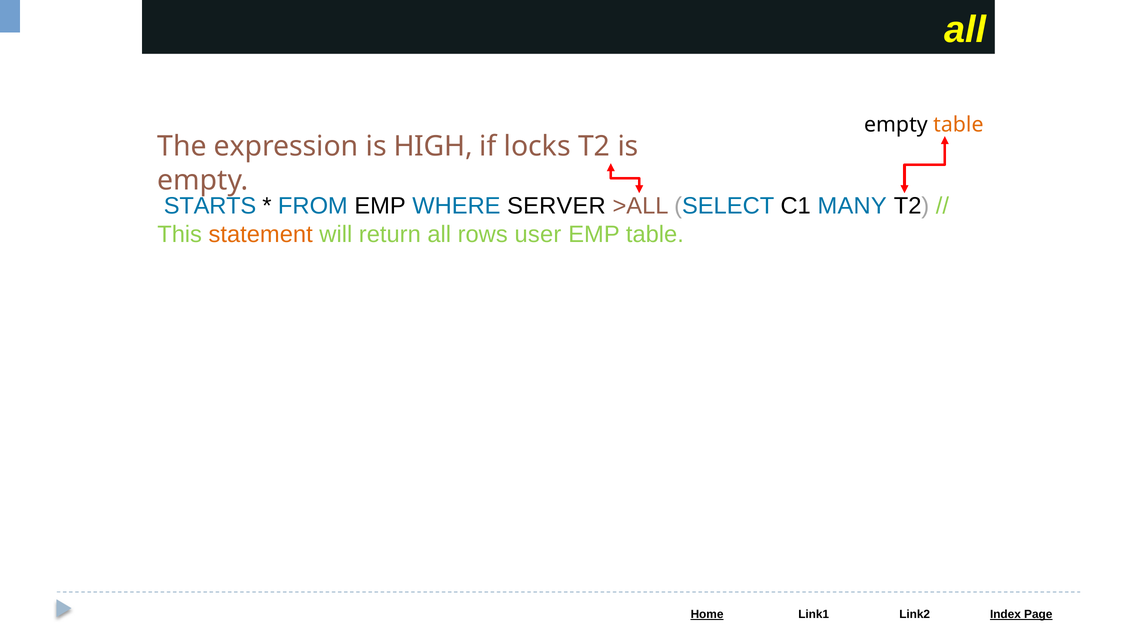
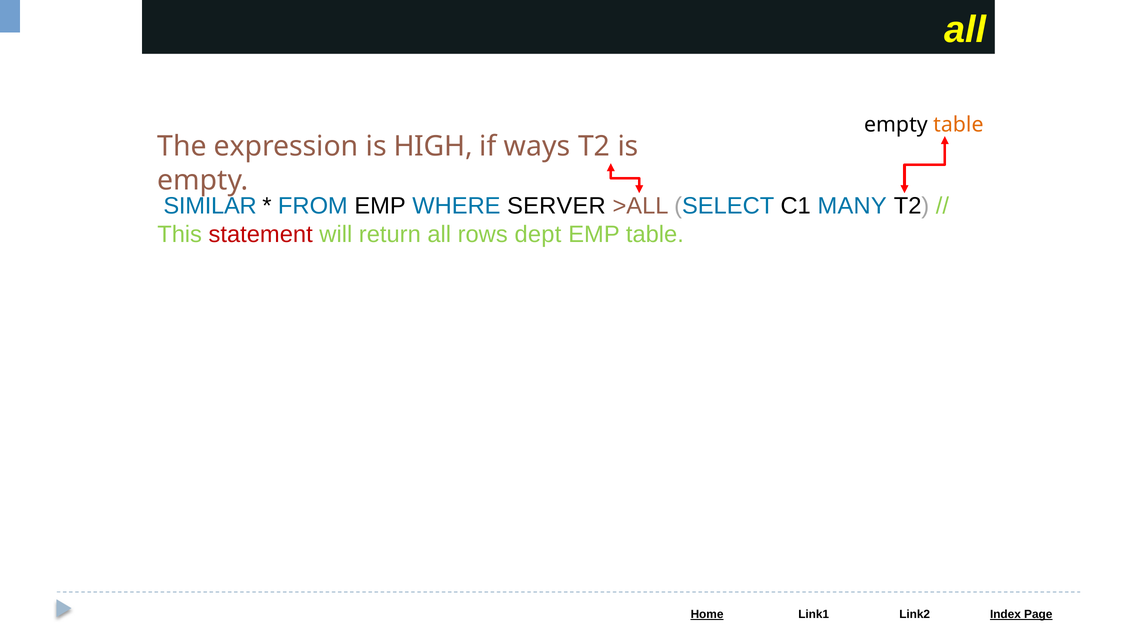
locks: locks -> ways
STARTS: STARTS -> SIMILAR
statement colour: orange -> red
user: user -> dept
